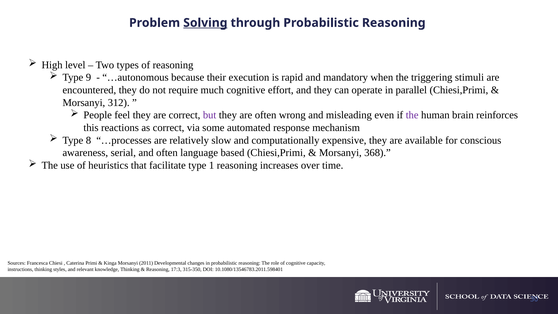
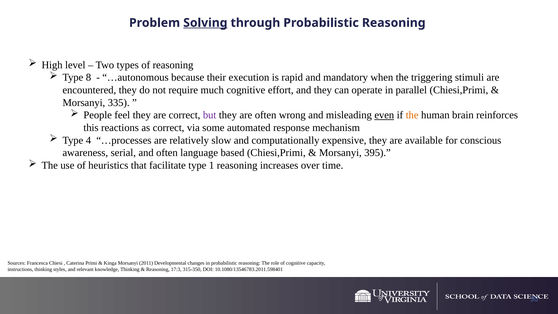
9: 9 -> 8
312: 312 -> 335
even underline: none -> present
the at (412, 115) colour: purple -> orange
8: 8 -> 4
368: 368 -> 395
